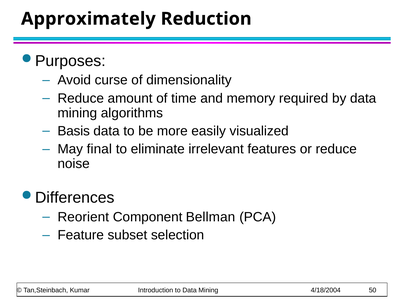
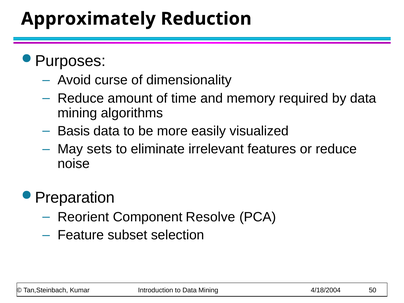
final: final -> sets
Differences: Differences -> Preparation
Bellman: Bellman -> Resolve
